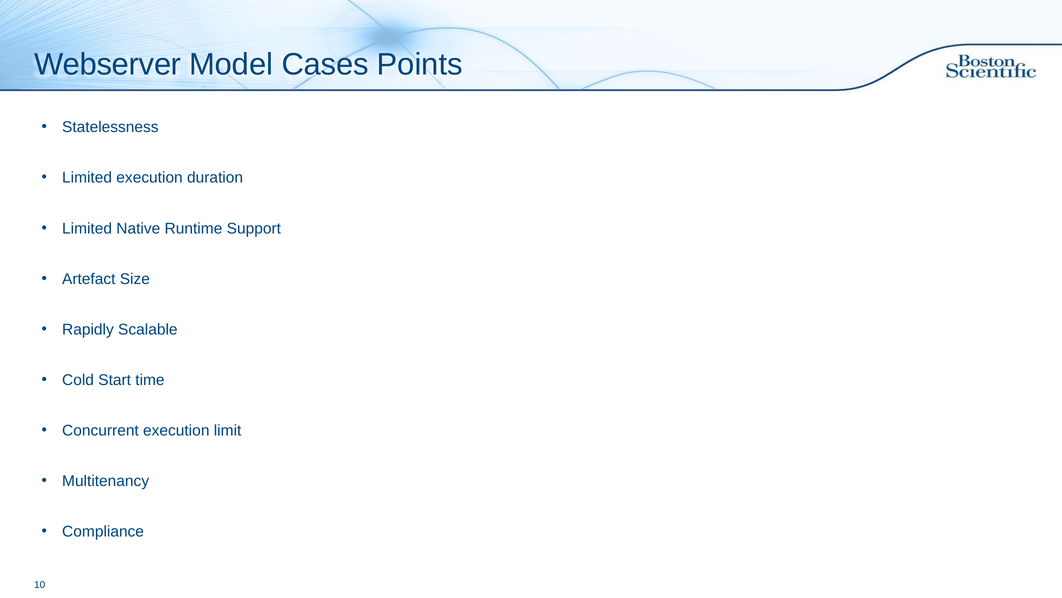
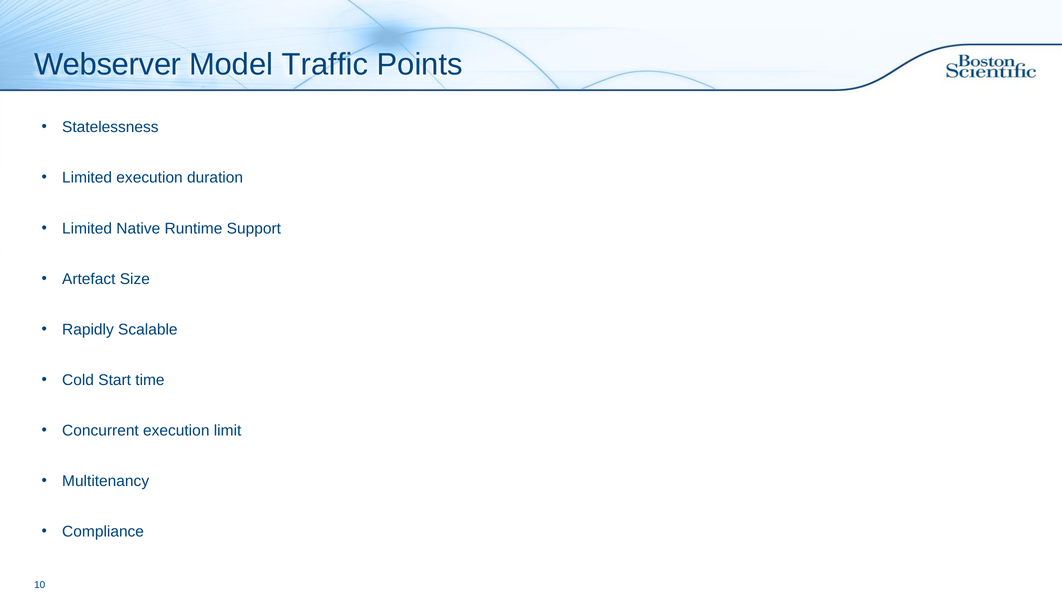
Cases: Cases -> Traffic
